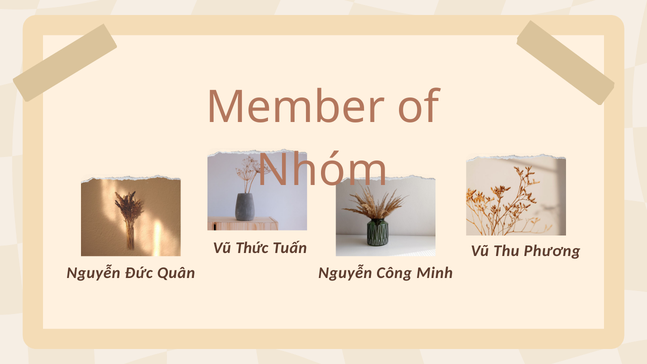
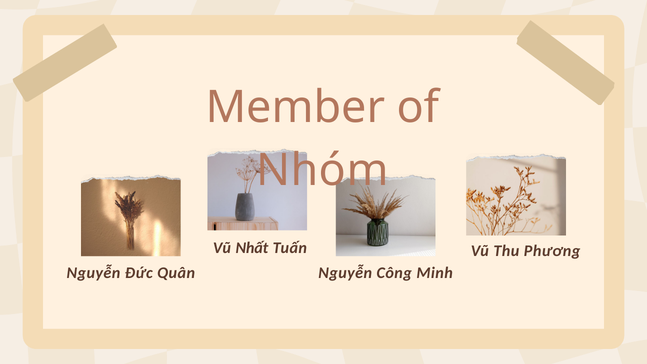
Thức: Thức -> Nhất
